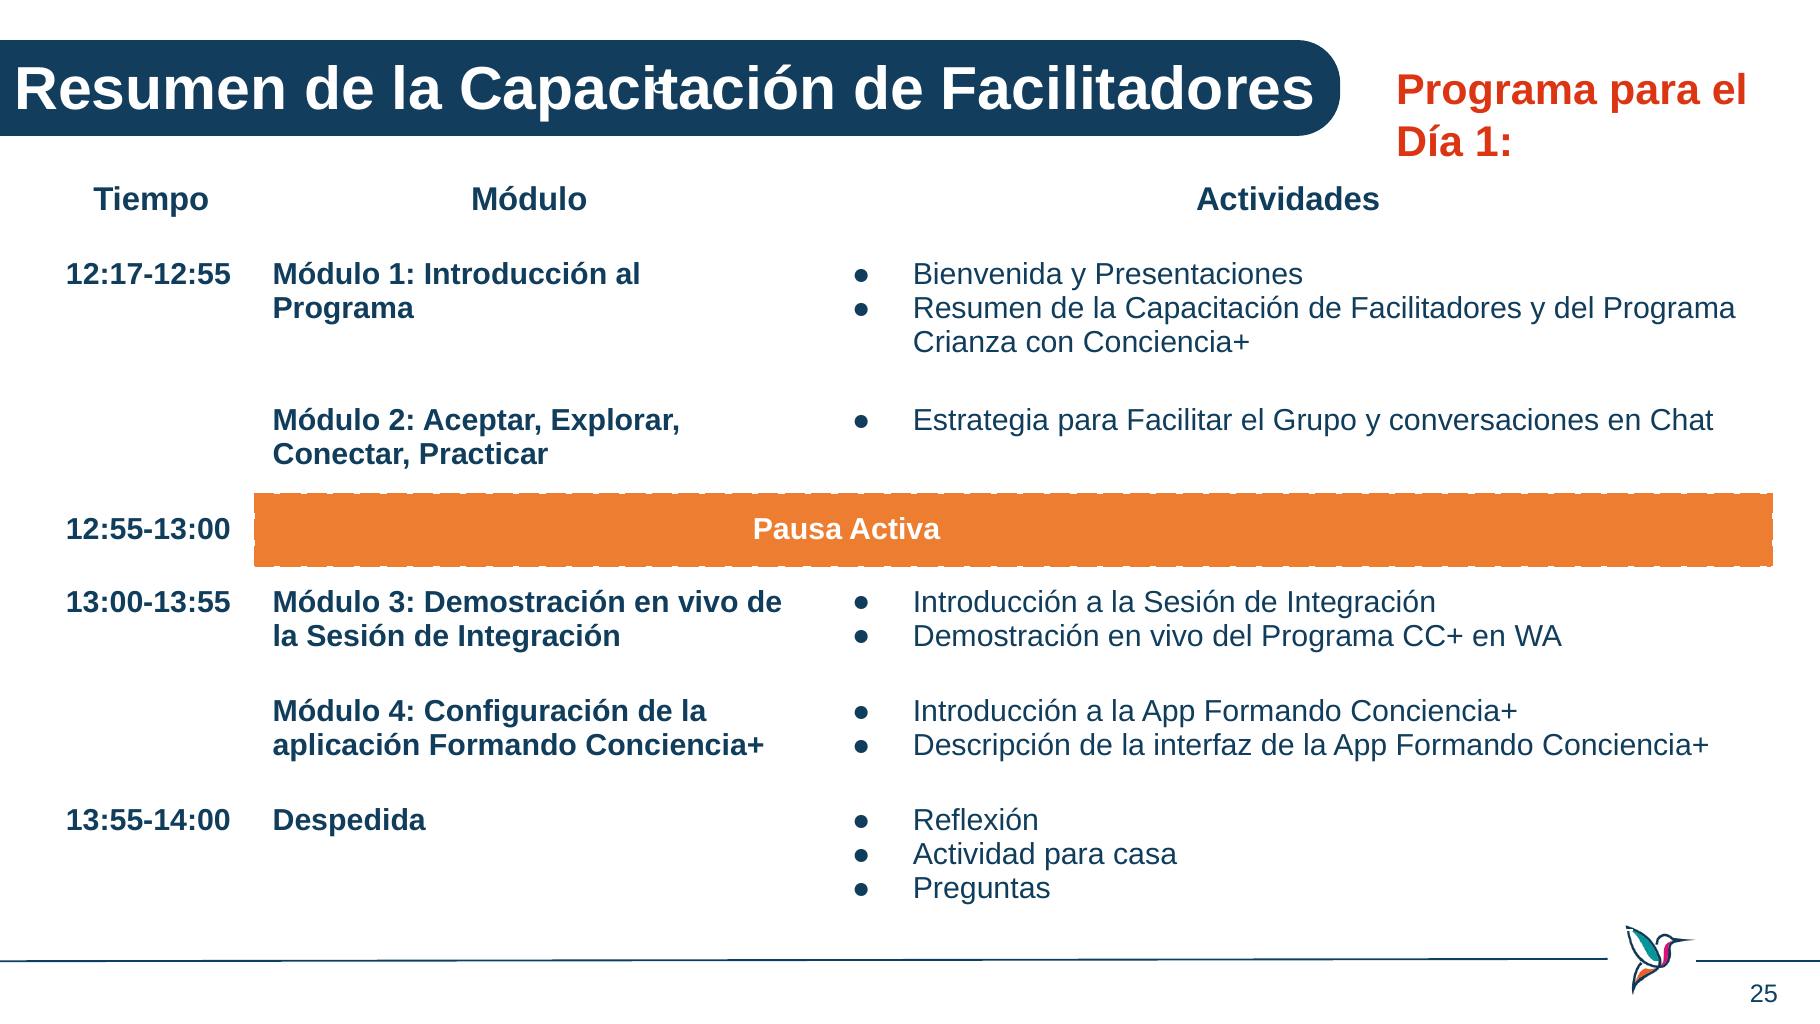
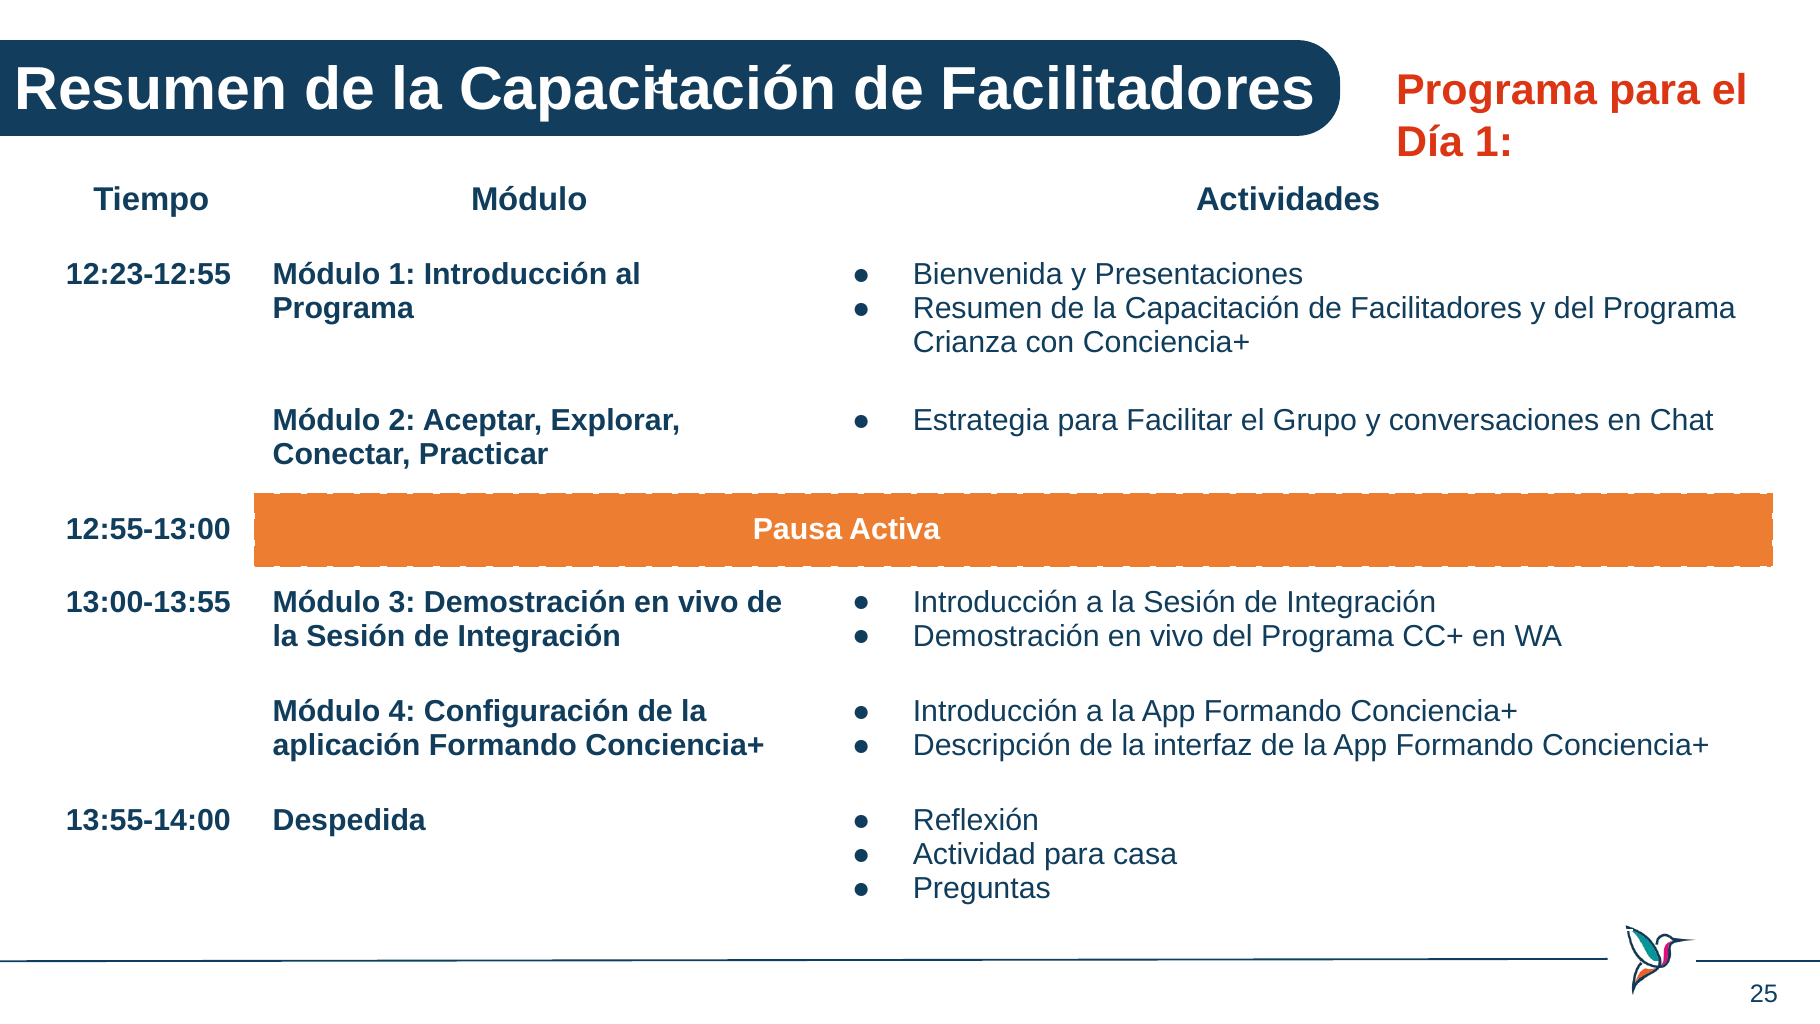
12:17-12:55: 12:17-12:55 -> 12:23-12:55
